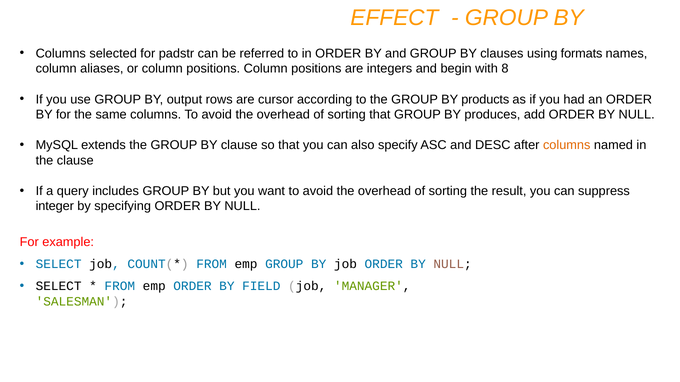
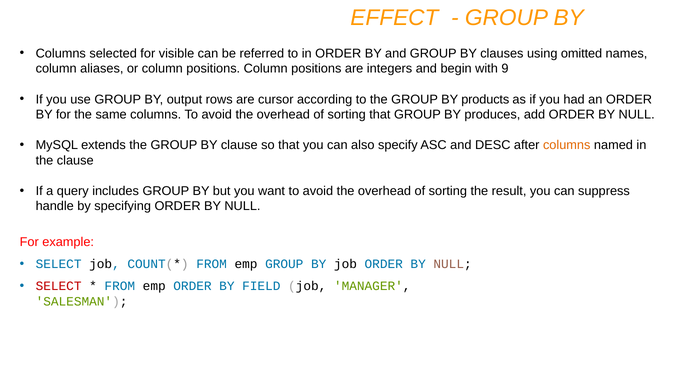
padstr: padstr -> visible
formats: formats -> omitted
8: 8 -> 9
integer: integer -> handle
SELECT at (59, 287) colour: black -> red
